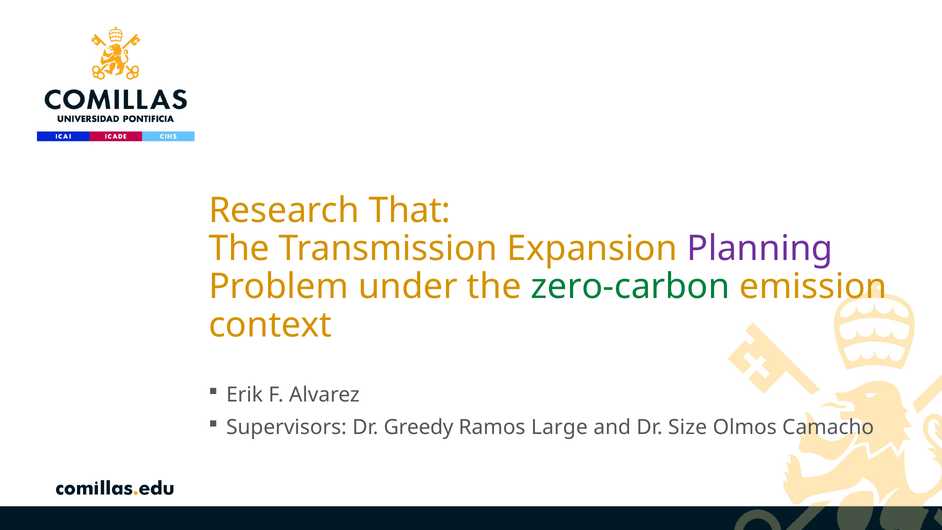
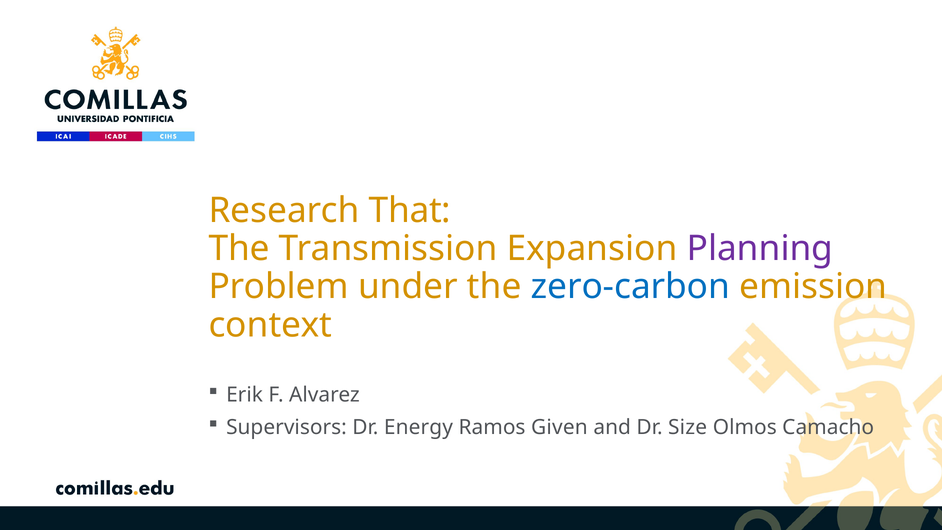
zero-carbon colour: green -> blue
Greedy: Greedy -> Energy
Large: Large -> Given
